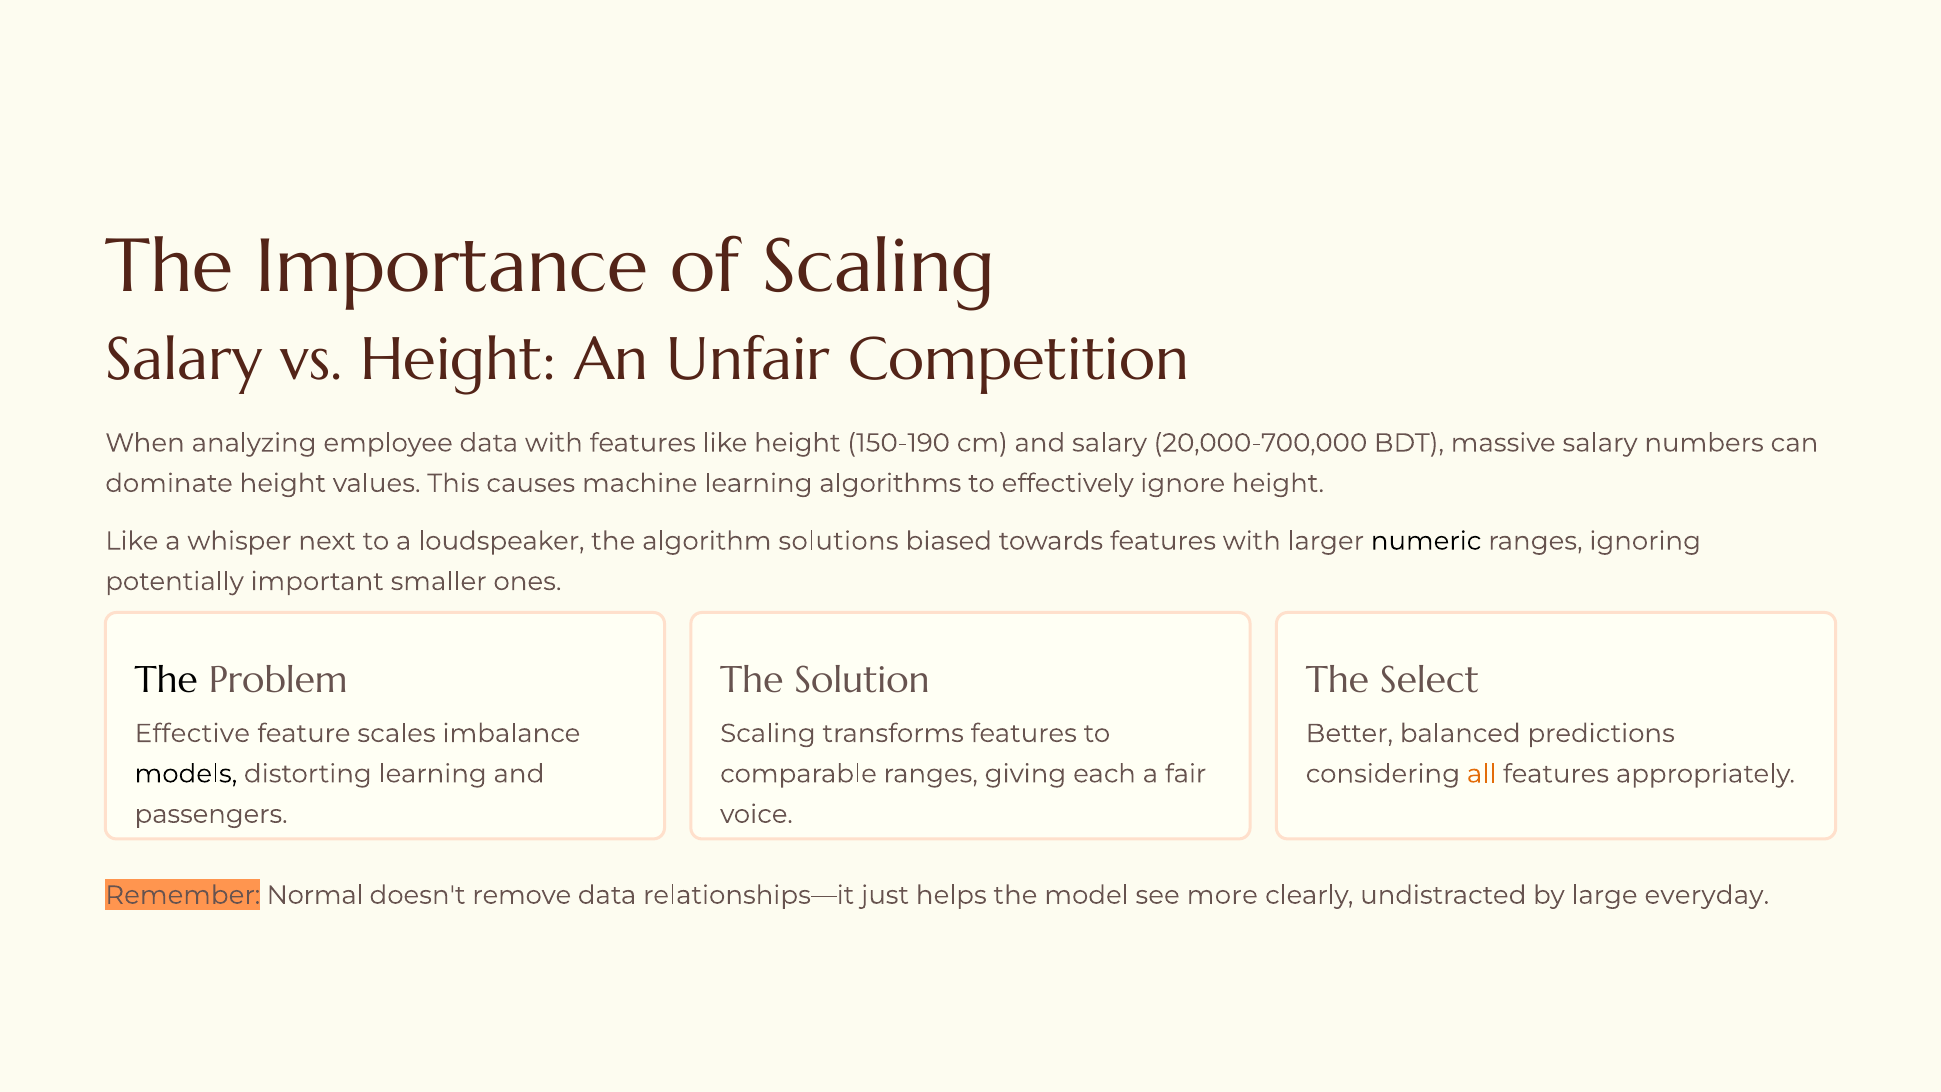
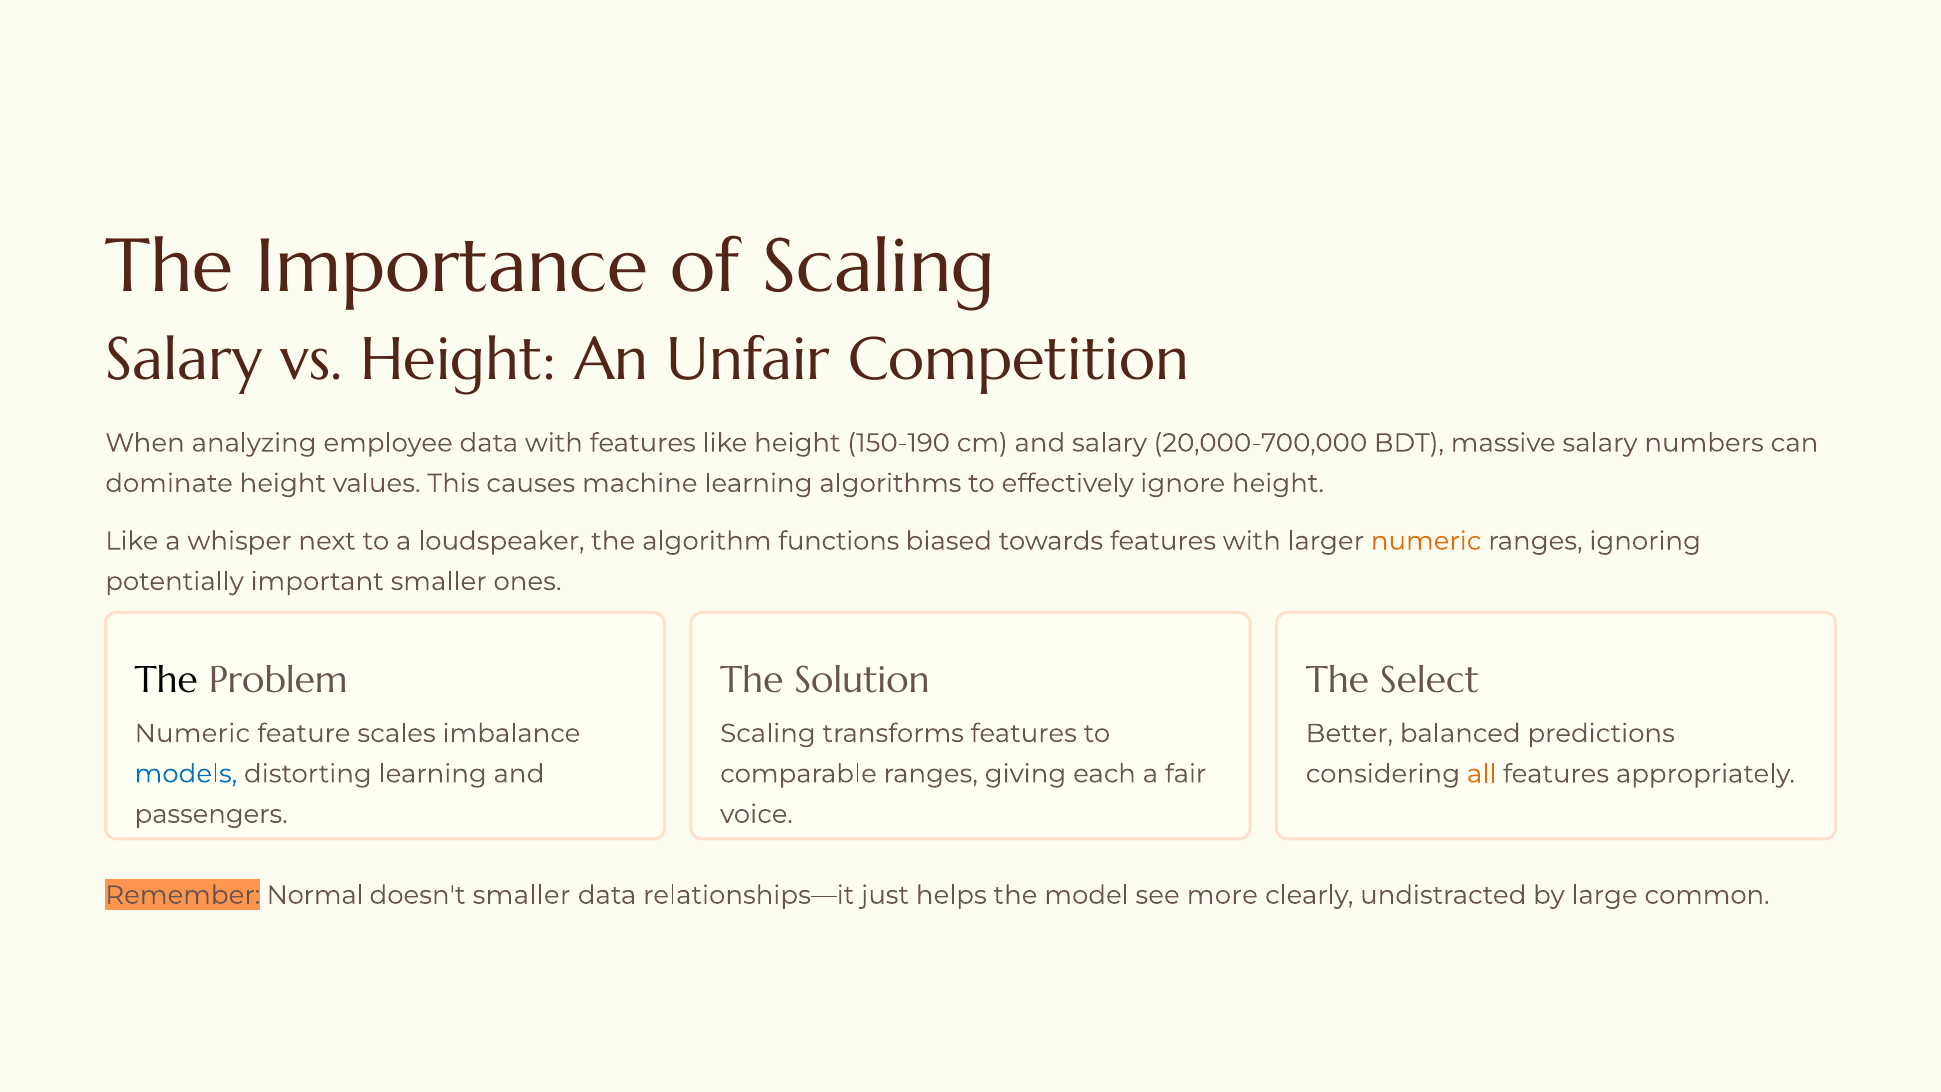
solutions: solutions -> functions
numeric at (1426, 541) colour: black -> orange
Effective at (192, 733): Effective -> Numeric
models colour: black -> blue
doesn't remove: remove -> smaller
everyday: everyday -> common
